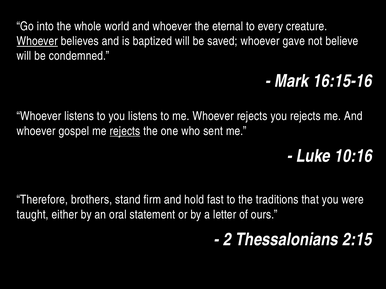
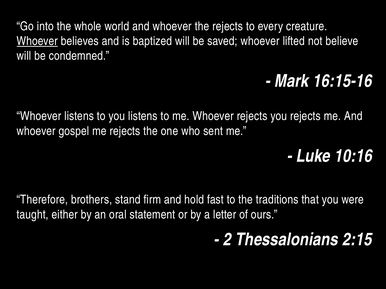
the eternal: eternal -> rejects
gave: gave -> lifted
rejects at (125, 131) underline: present -> none
